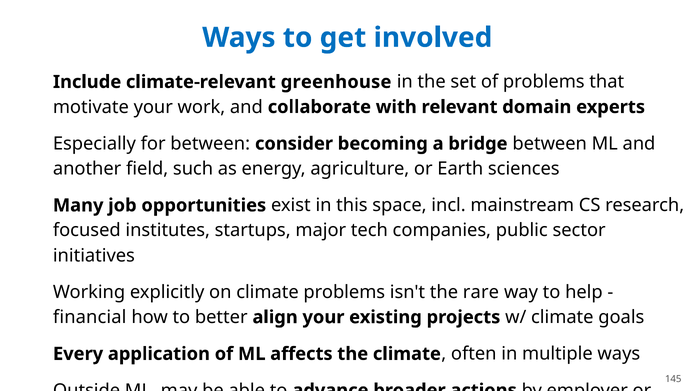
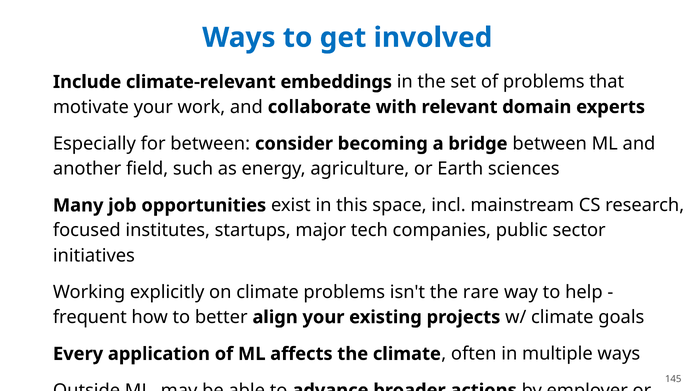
greenhouse: greenhouse -> embeddings
financial: financial -> frequent
